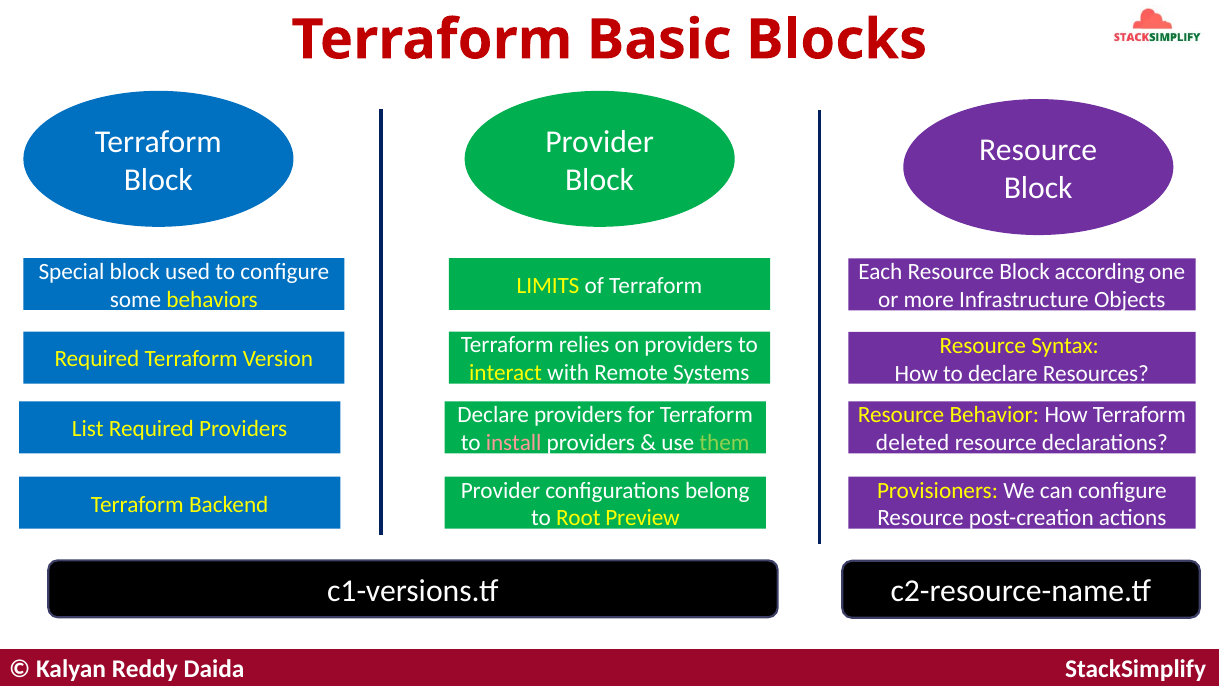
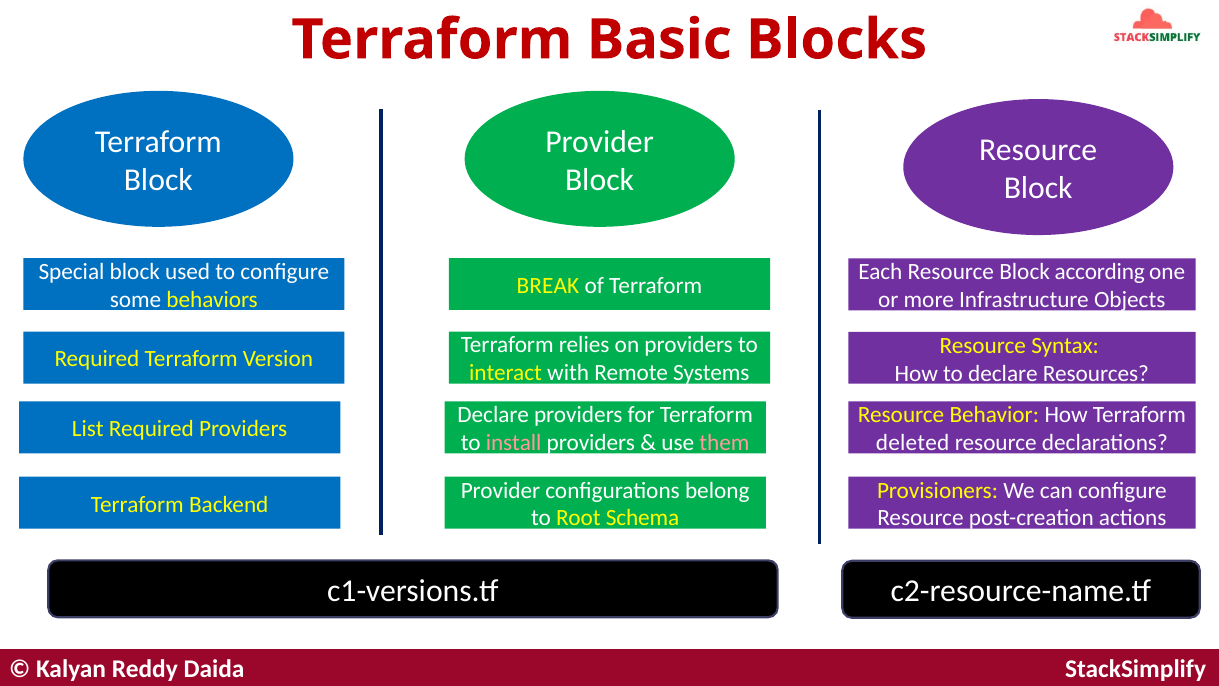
LIMITS: LIMITS -> BREAK
them colour: light green -> pink
Preview: Preview -> Schema
